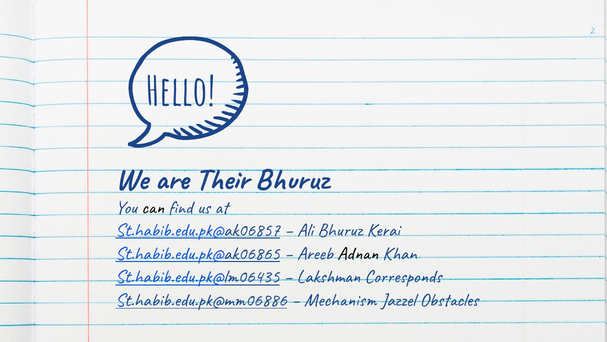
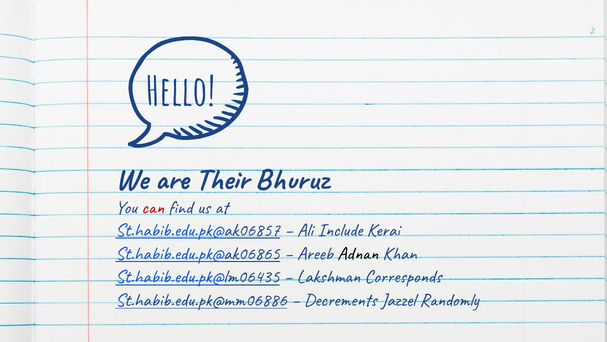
can colour: black -> red
Ali Bhuruz: Bhuruz -> Include
Mechanism: Mechanism -> Decrements
Obstacles: Obstacles -> Randomly
